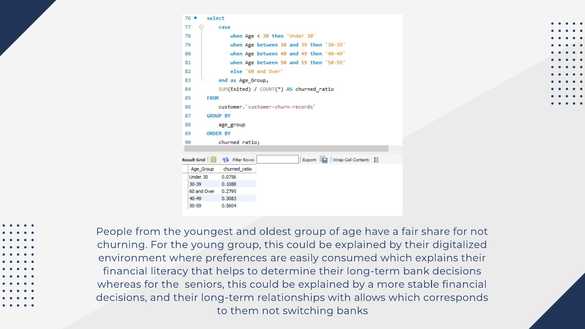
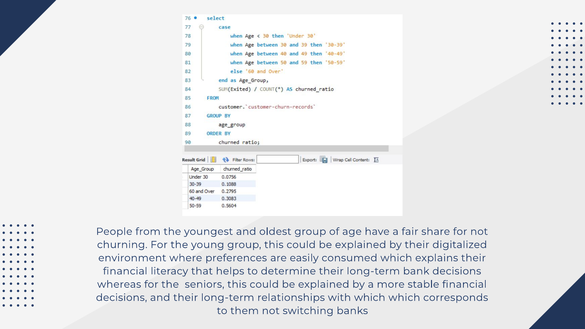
with allows: allows -> which
